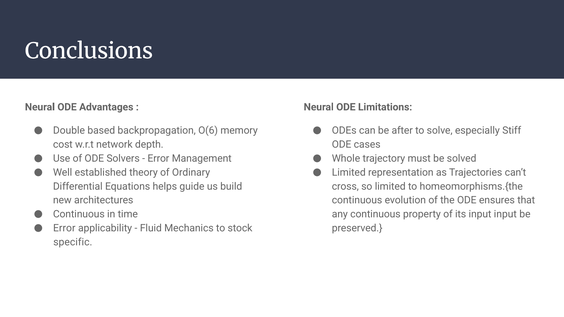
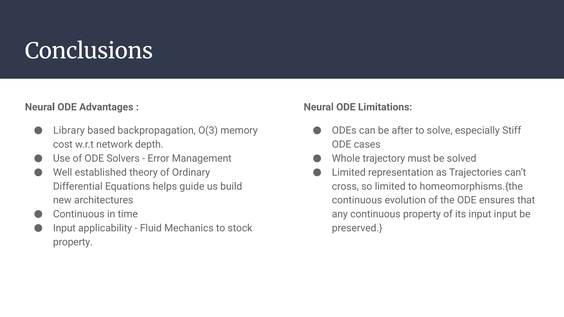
Double: Double -> Library
O(6: O(6 -> O(3
Error at (64, 228): Error -> Input
specific at (73, 242): specific -> property
